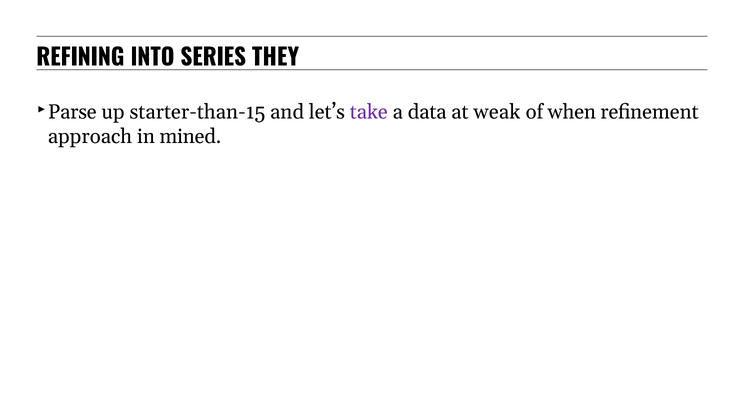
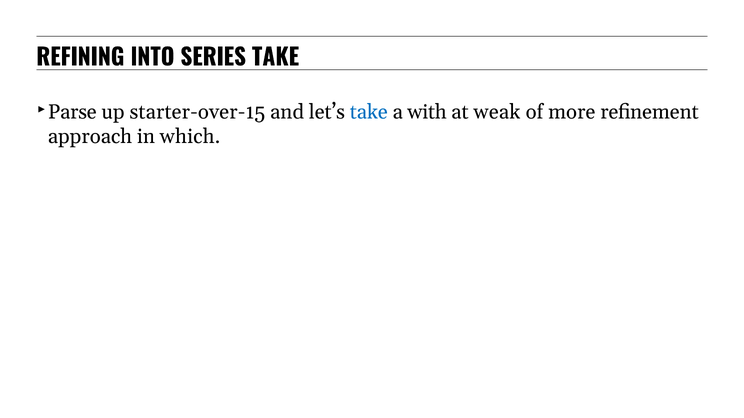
SERIES THEY: THEY -> TAKE
starter-than-15: starter-than-15 -> starter-over-15
take at (369, 112) colour: purple -> blue
data: data -> with
when: when -> more
mined: mined -> which
